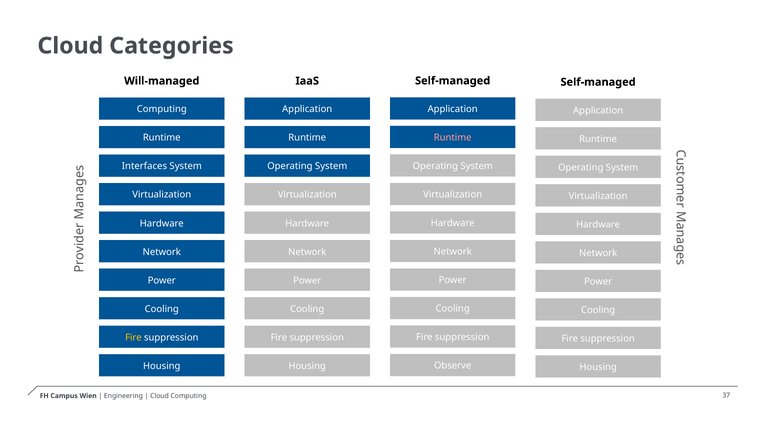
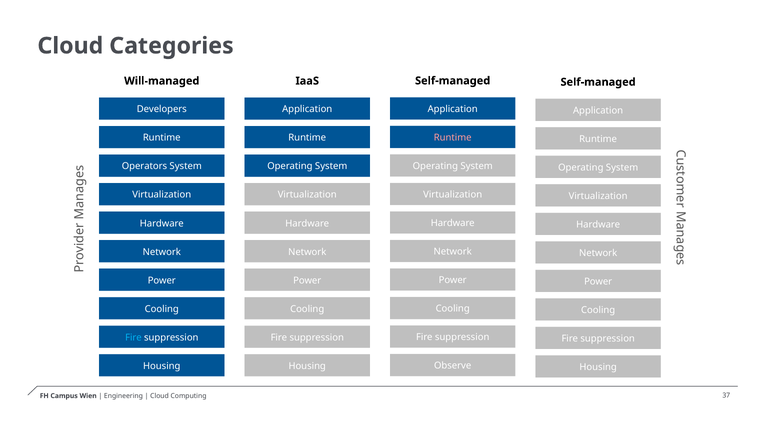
Computing at (162, 109): Computing -> Developers
Interfaces: Interfaces -> Operators
Fire at (133, 338) colour: yellow -> light blue
